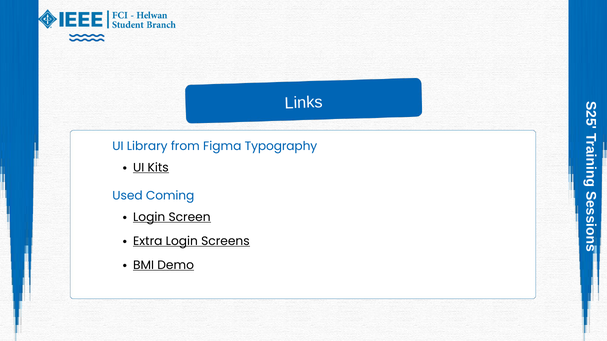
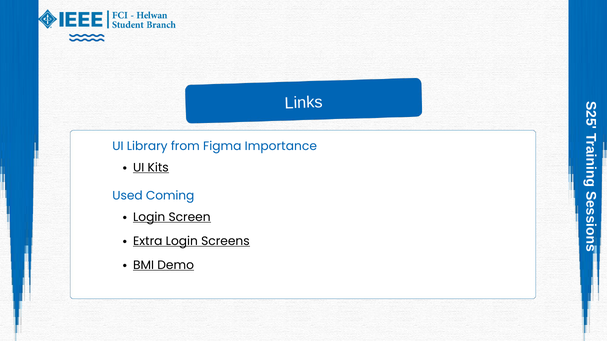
Typography: Typography -> Importance
